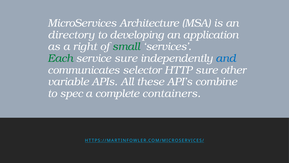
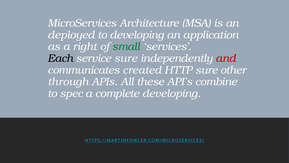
directory: directory -> deployed
Each colour: green -> black
and colour: blue -> red
selector: selector -> created
variable: variable -> through
complete containers: containers -> developing
